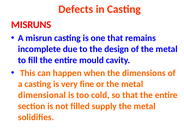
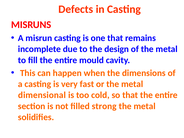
fine: fine -> fast
supply: supply -> strong
